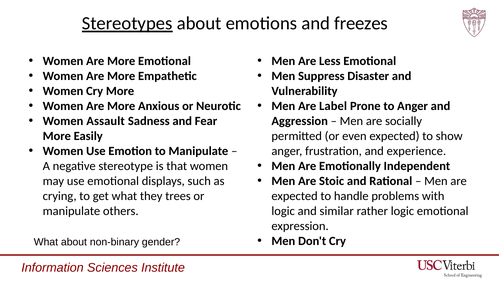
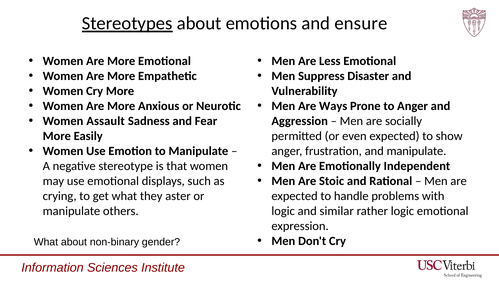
freezes: freezes -> ensure
Label: Label -> Ways
and experience: experience -> manipulate
trees: trees -> aster
